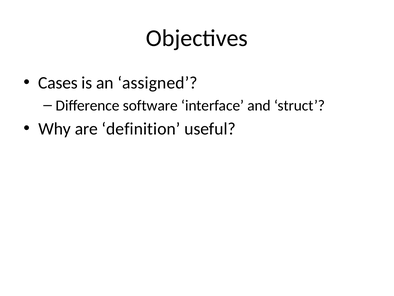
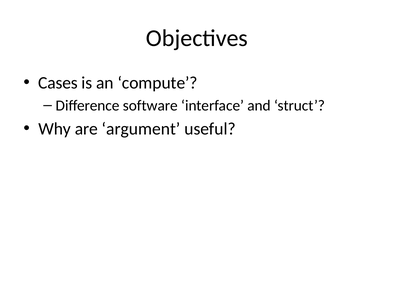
assigned: assigned -> compute
definition: definition -> argument
